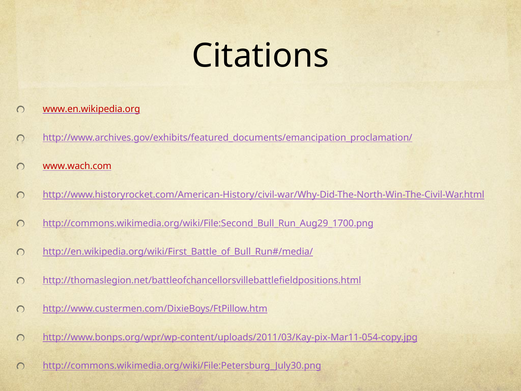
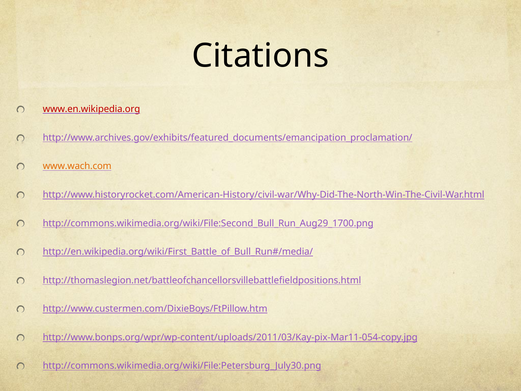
www.wach.com colour: red -> orange
